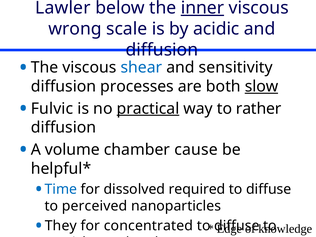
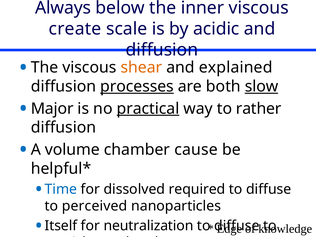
Lawler: Lawler -> Always
inner underline: present -> none
wrong: wrong -> create
shear colour: blue -> orange
sensitivity: sensitivity -> explained
processes underline: none -> present
Fulvic: Fulvic -> Major
They: They -> Itself
concentrated: concentrated -> neutralization
